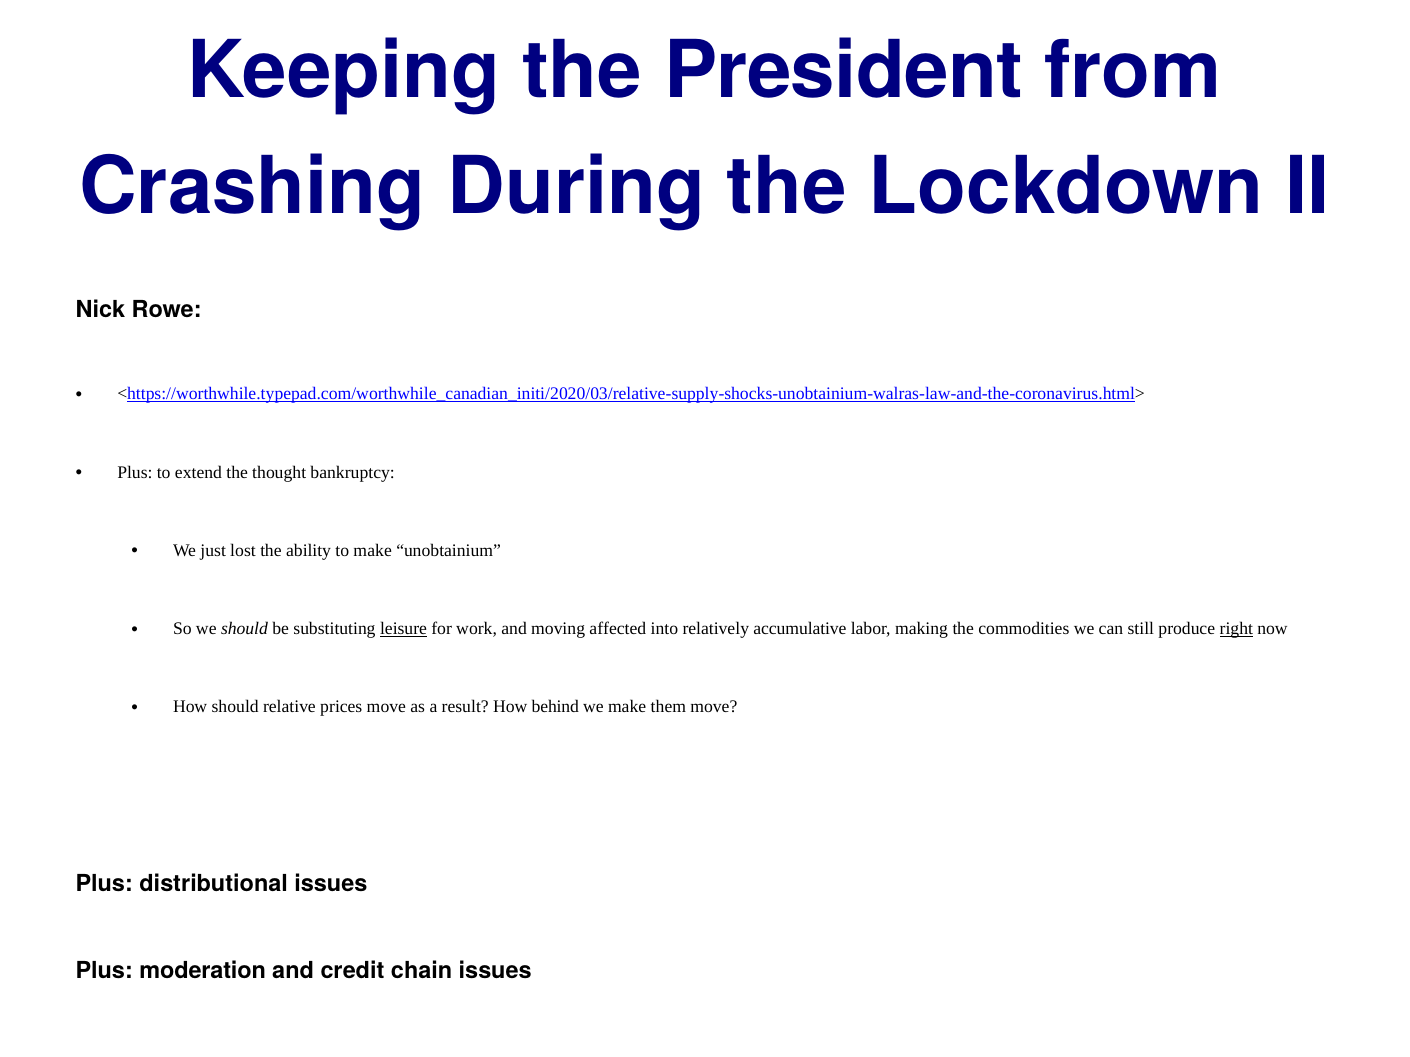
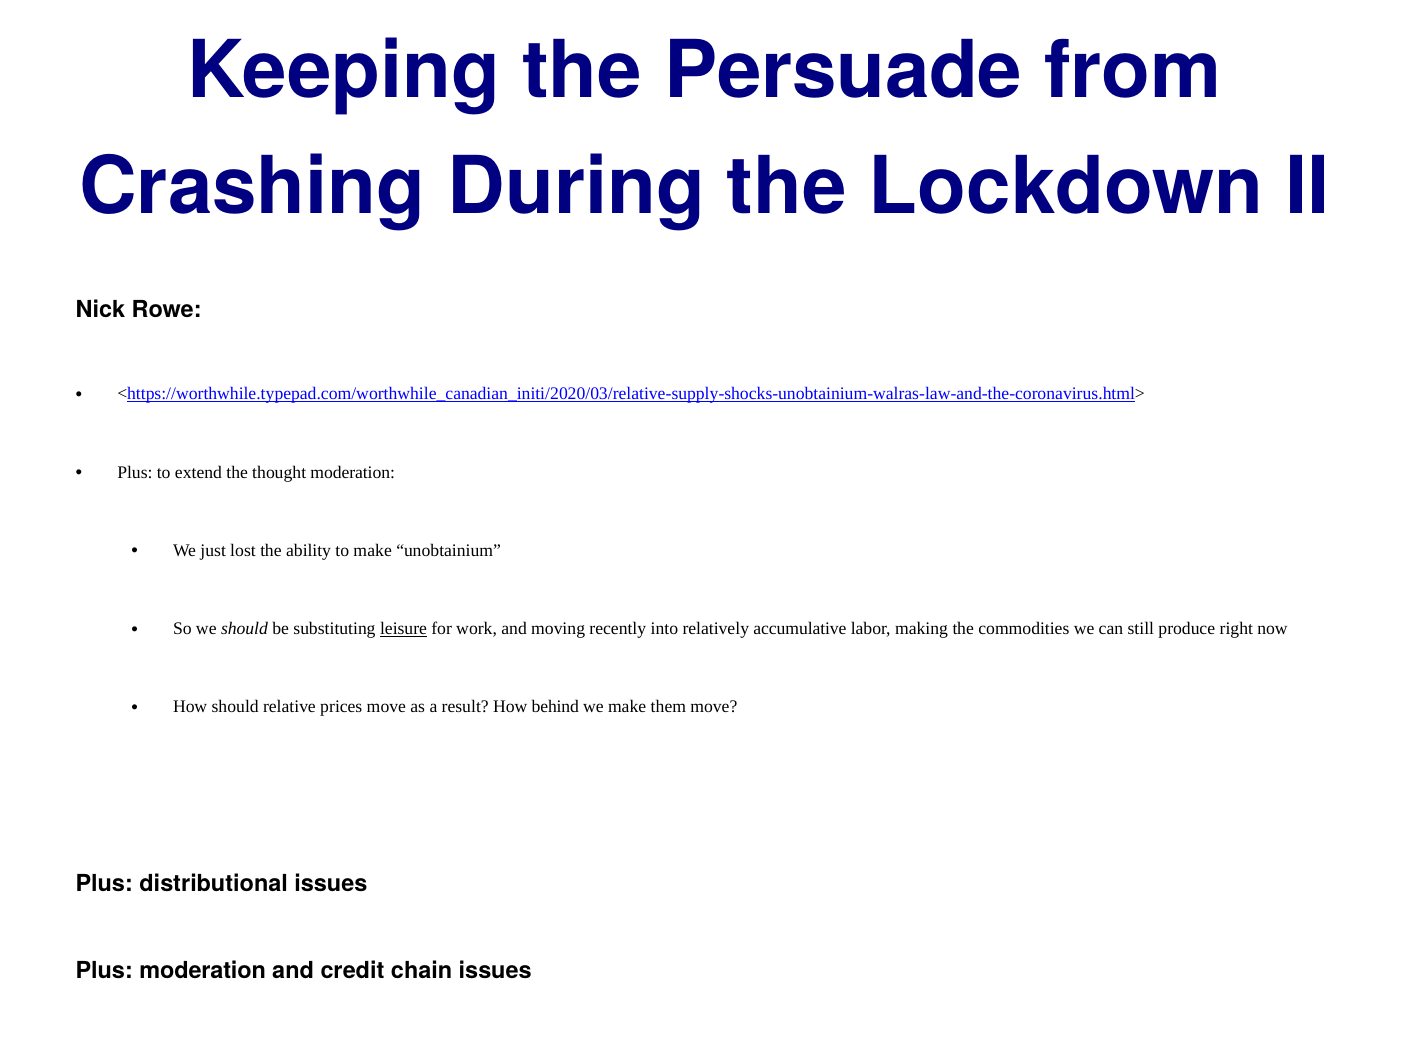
President: President -> Persuade
thought bankruptcy: bankruptcy -> moderation
affected: affected -> recently
right underline: present -> none
